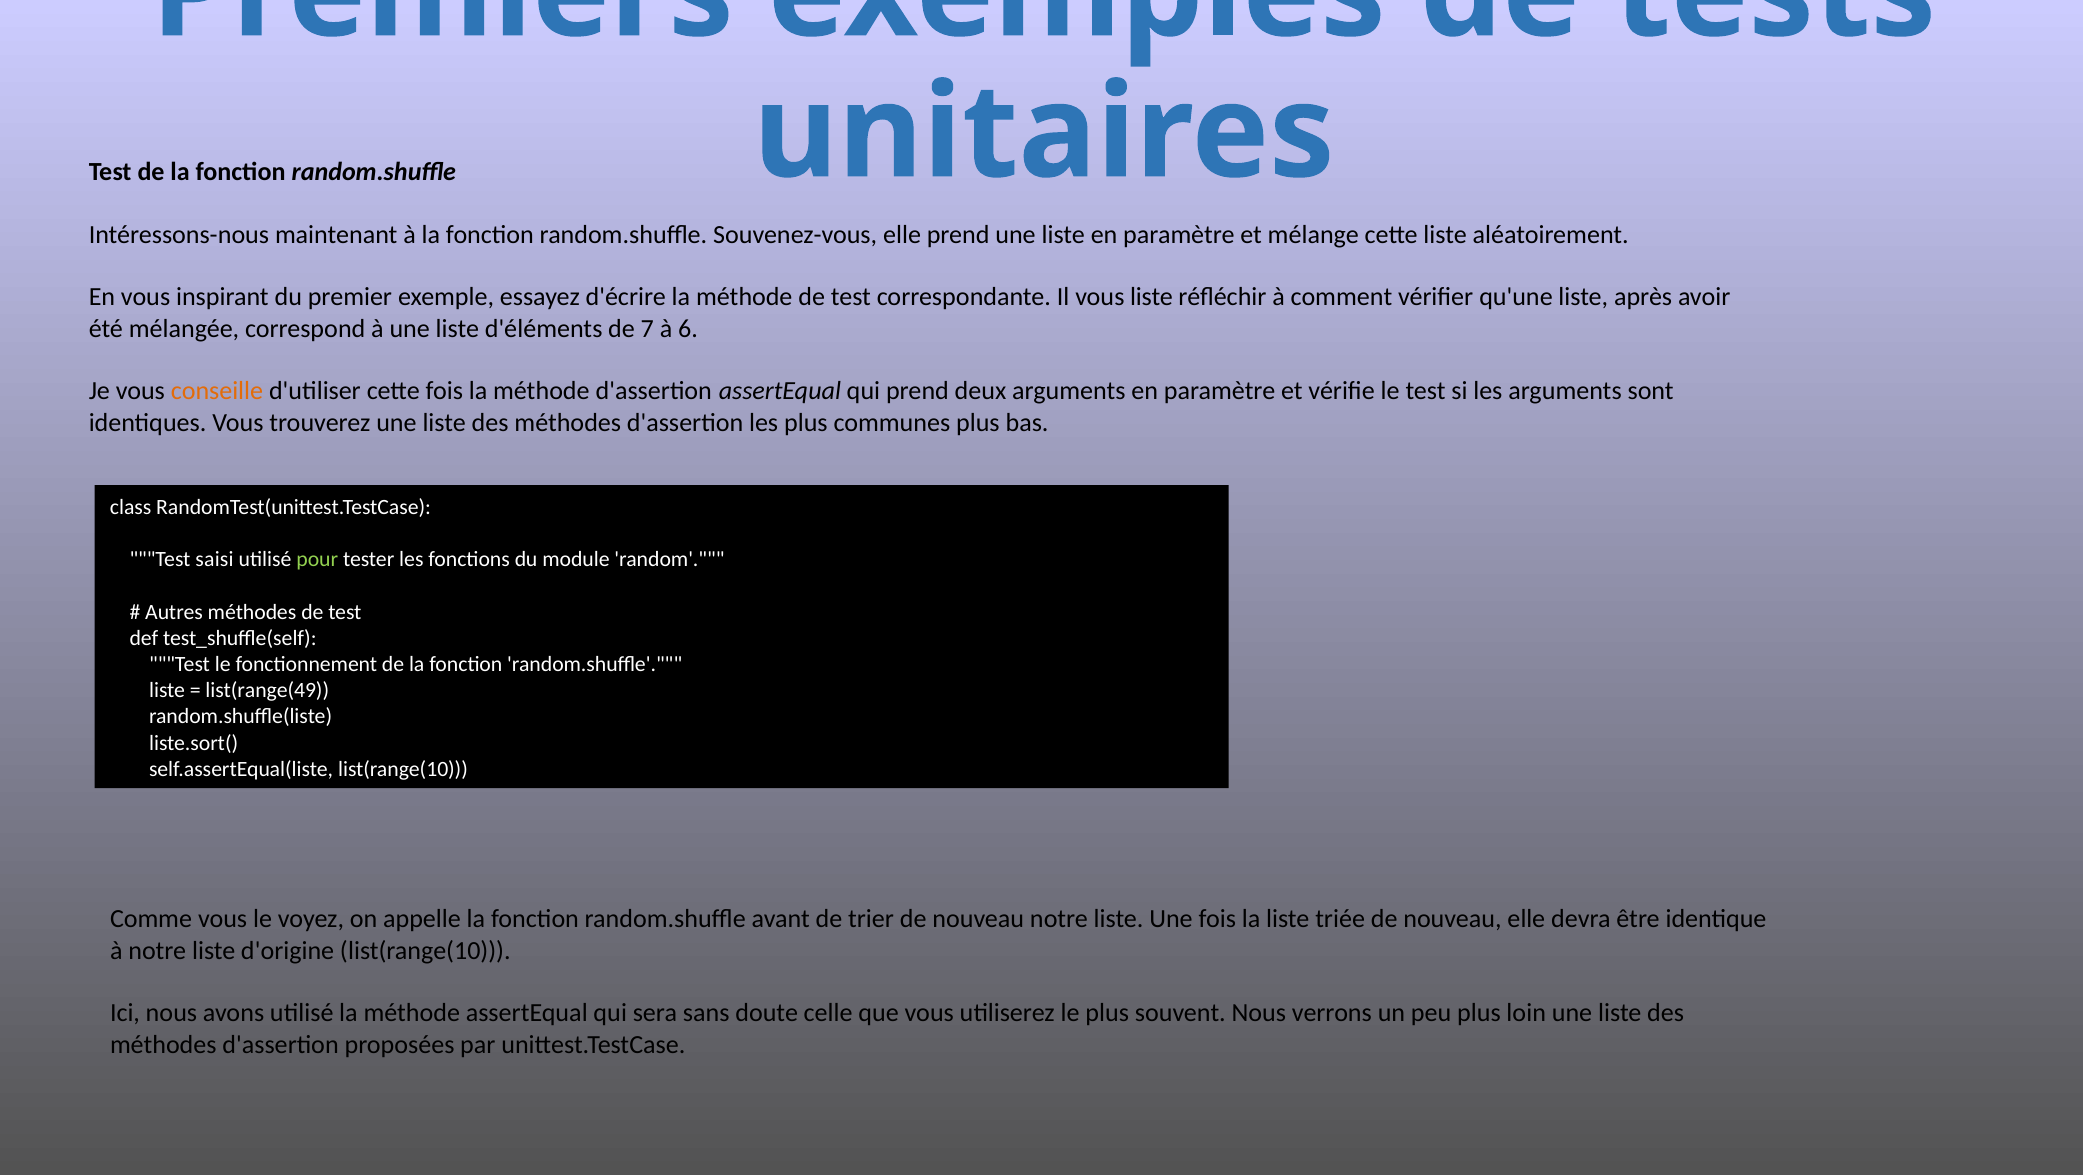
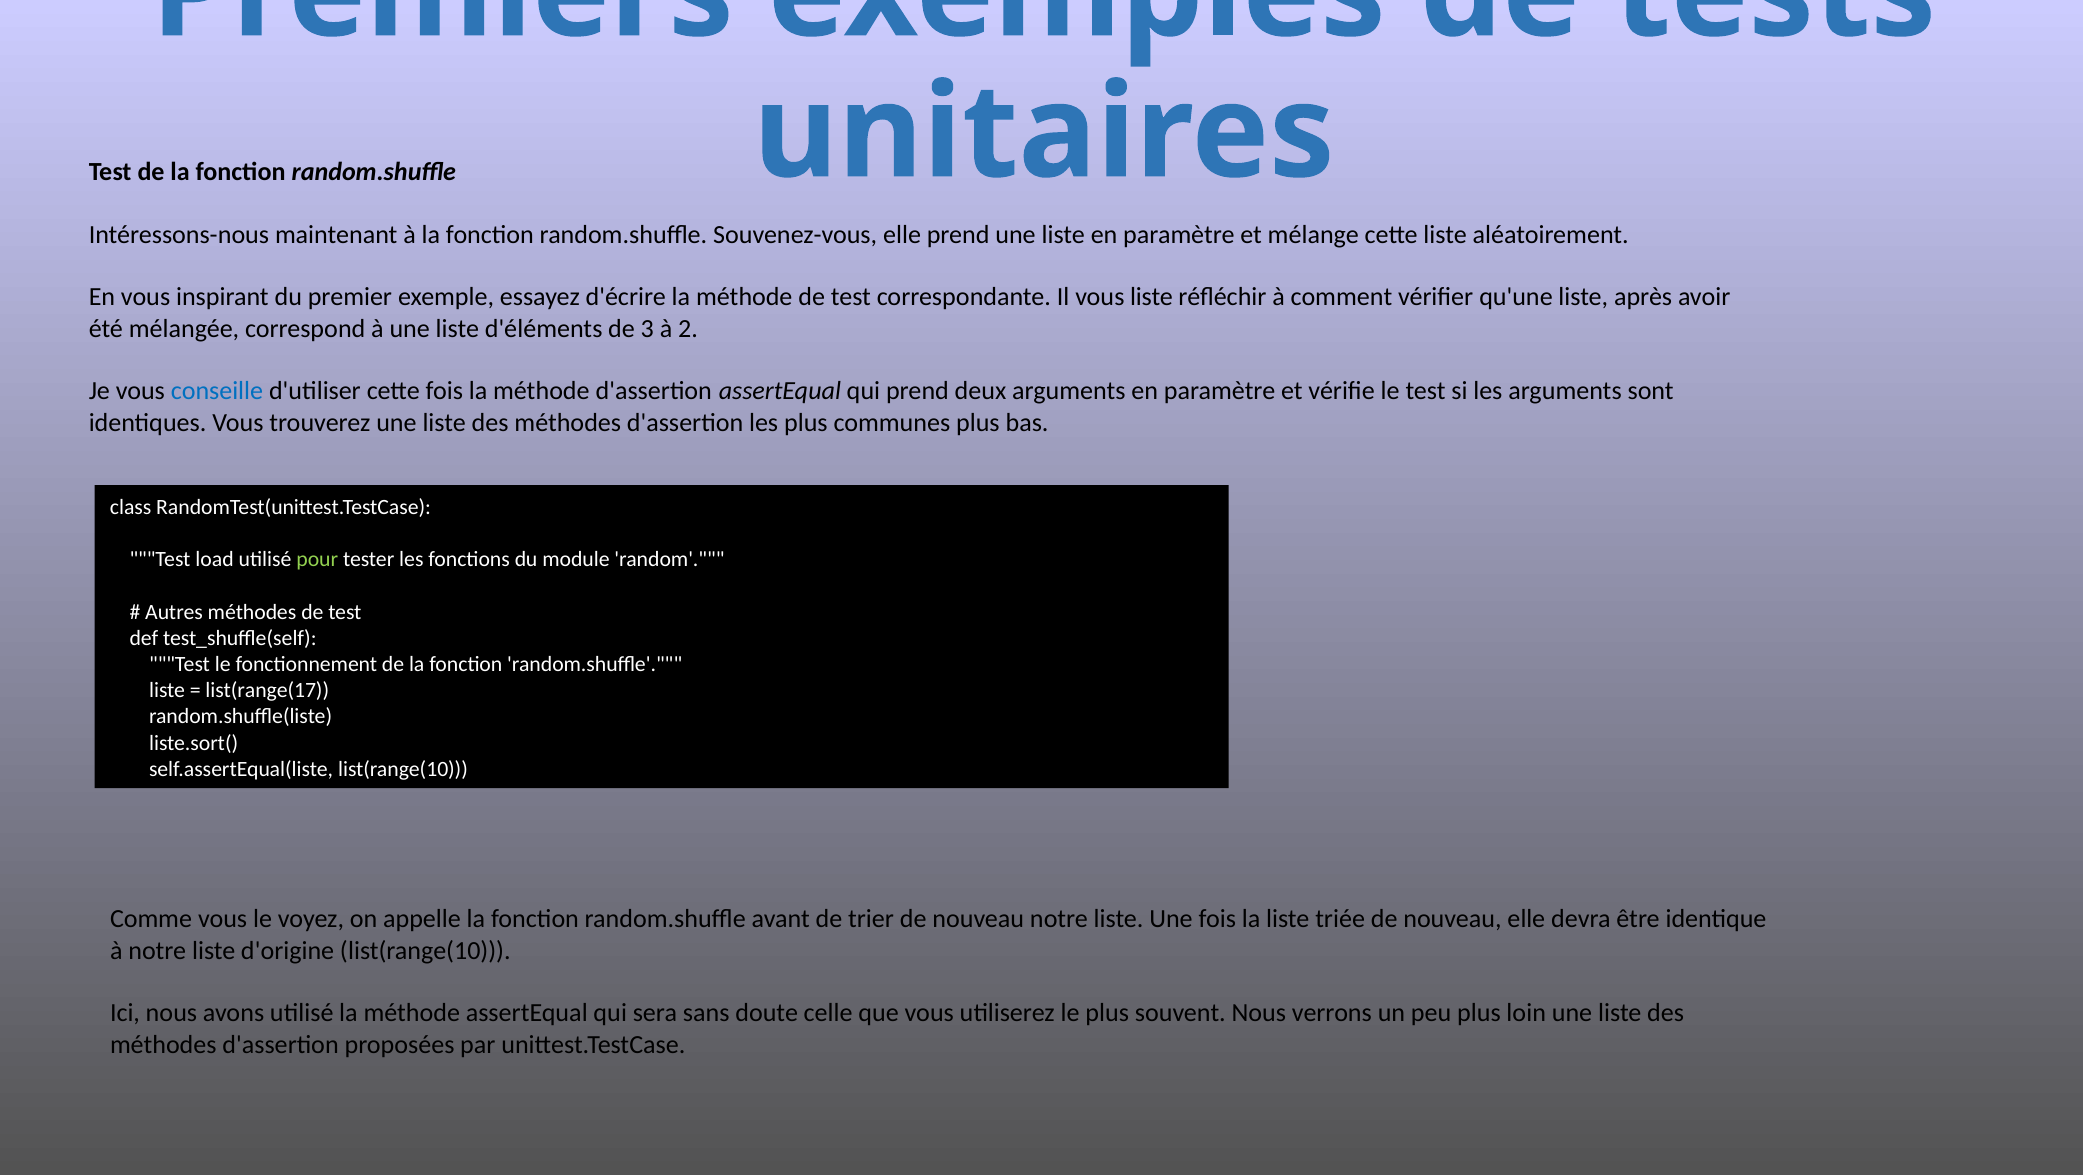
7: 7 -> 3
6: 6 -> 2
conseille colour: orange -> blue
saisi: saisi -> load
list(range(49: list(range(49 -> list(range(17
